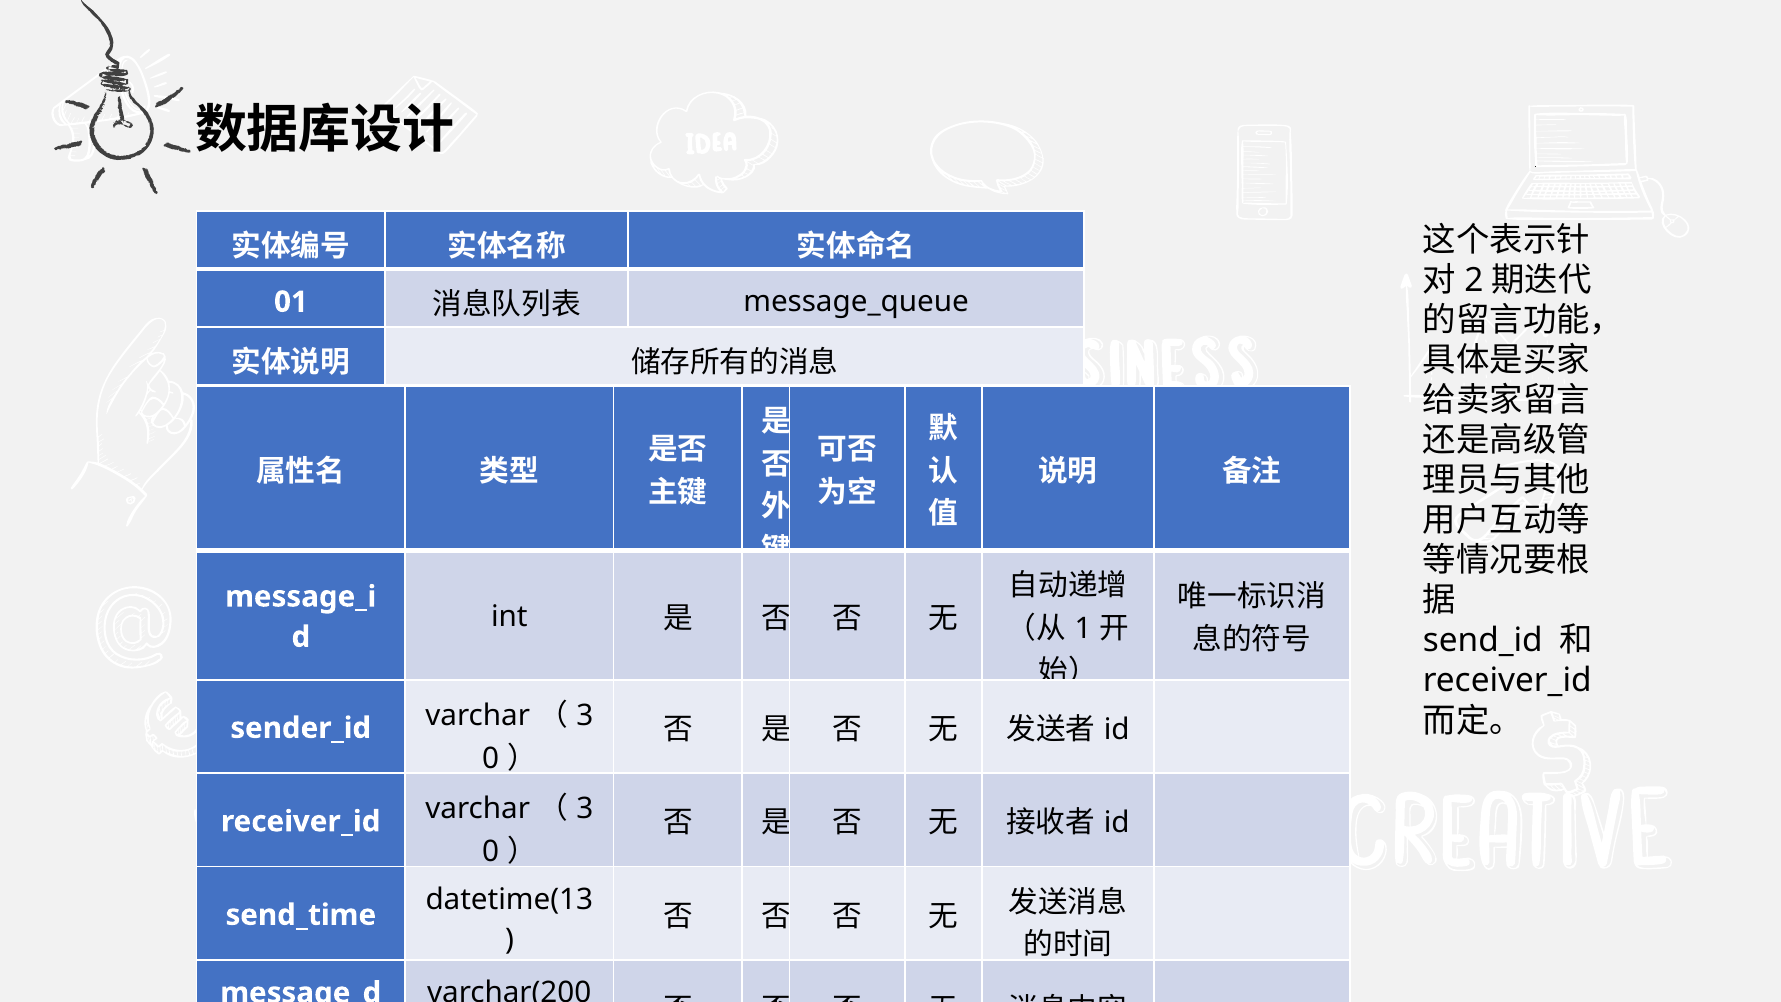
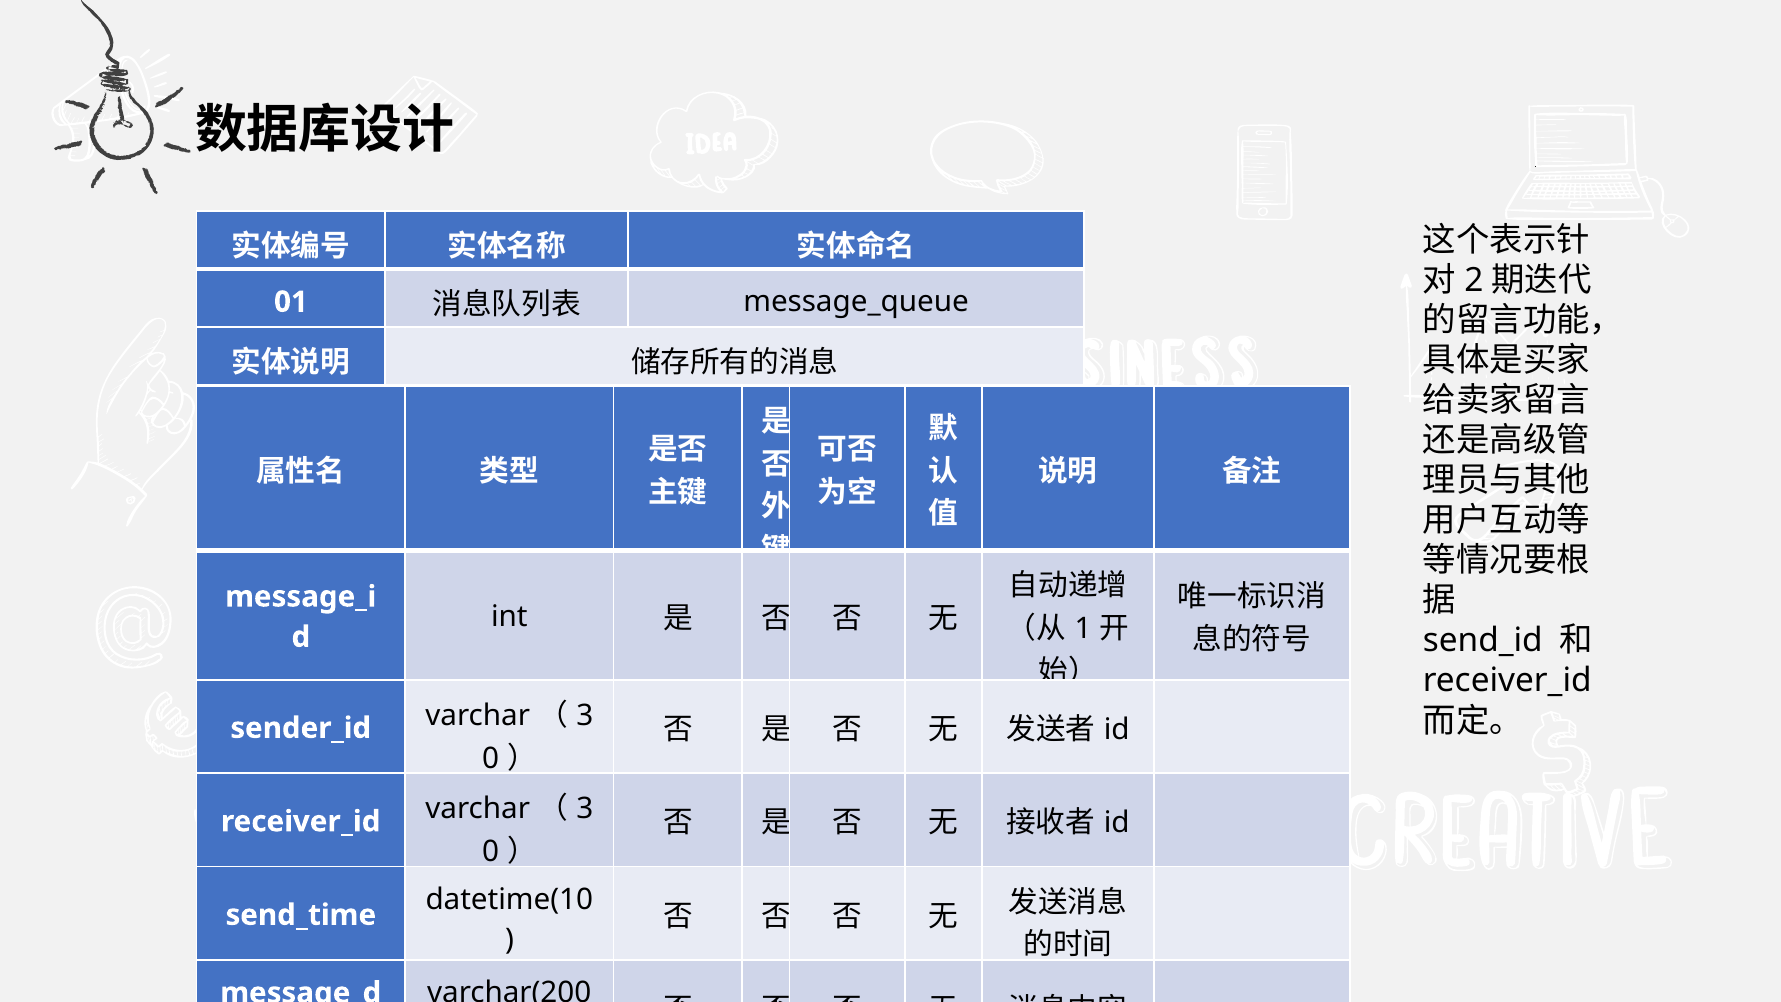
datetime(13: datetime(13 -> datetime(10
